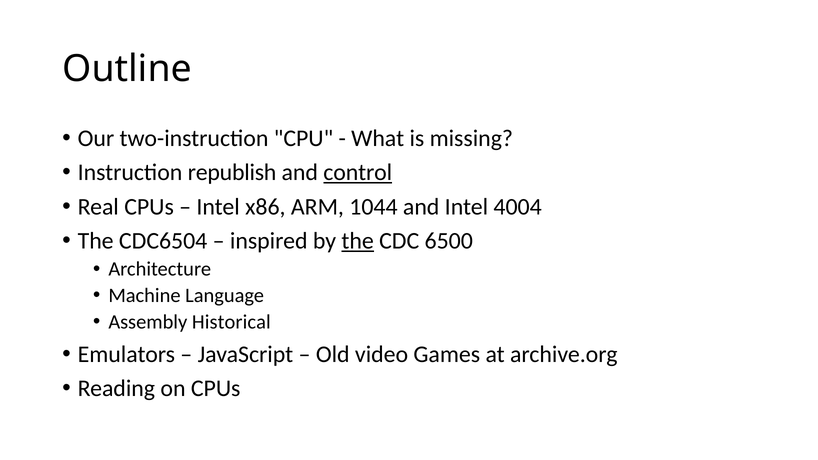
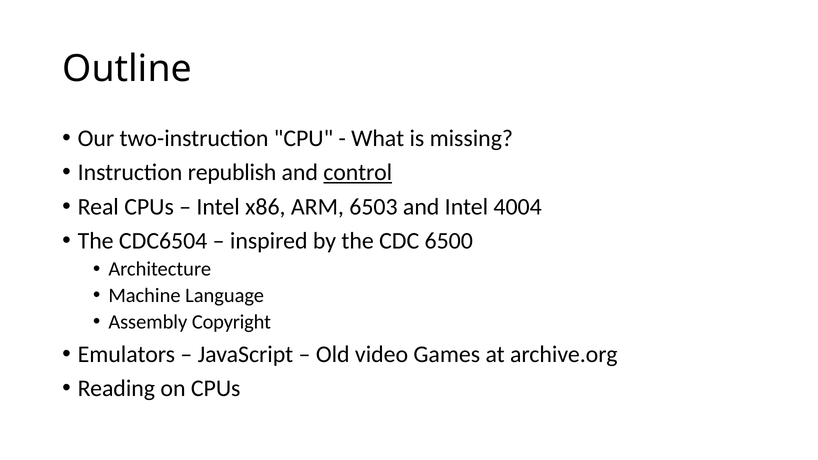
1044: 1044 -> 6503
the at (358, 241) underline: present -> none
Historical: Historical -> Copyright
